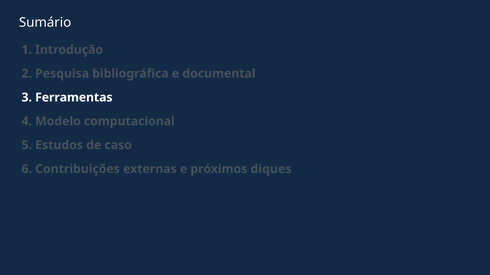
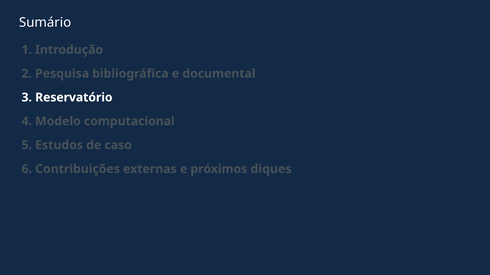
Ferramentas: Ferramentas -> Reservatório
